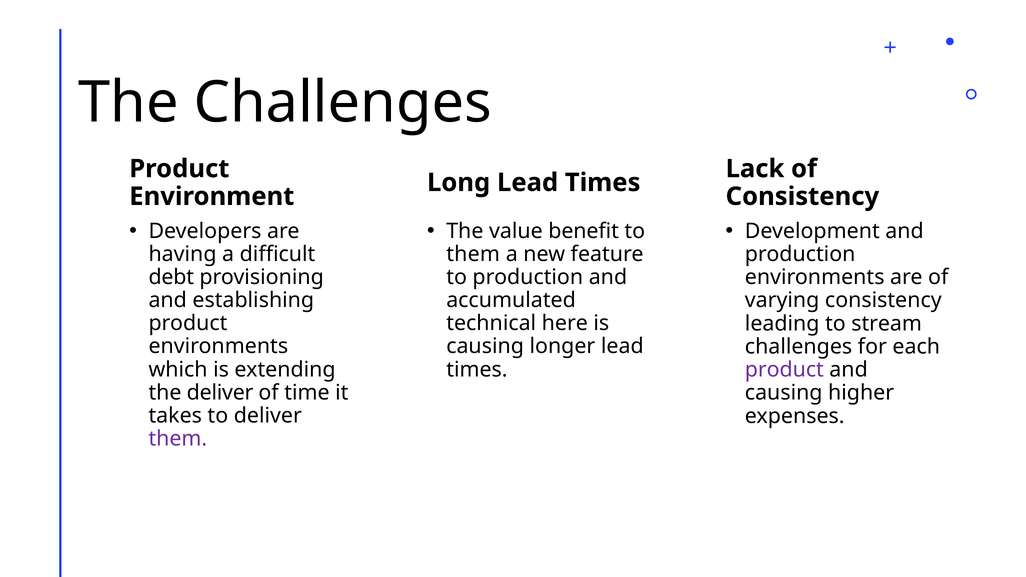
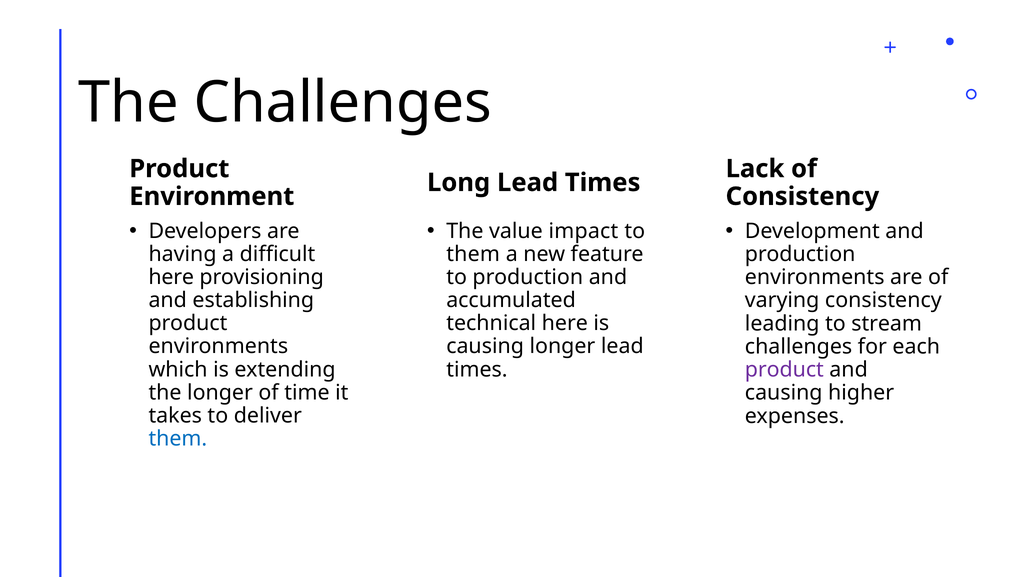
benefit: benefit -> impact
debt at (171, 277): debt -> here
the deliver: deliver -> longer
them at (178, 439) colour: purple -> blue
